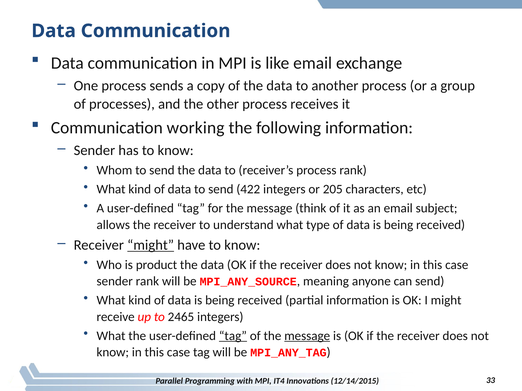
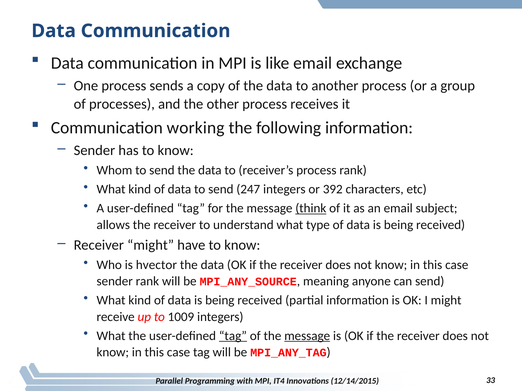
422: 422 -> 247
205: 205 -> 392
think underline: none -> present
might at (151, 245) underline: present -> none
product: product -> hvector
2465: 2465 -> 1009
